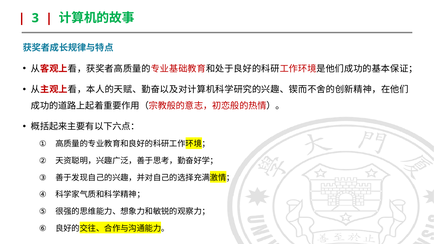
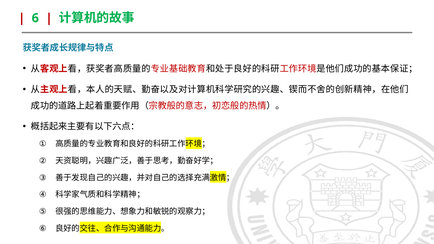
3: 3 -> 6
